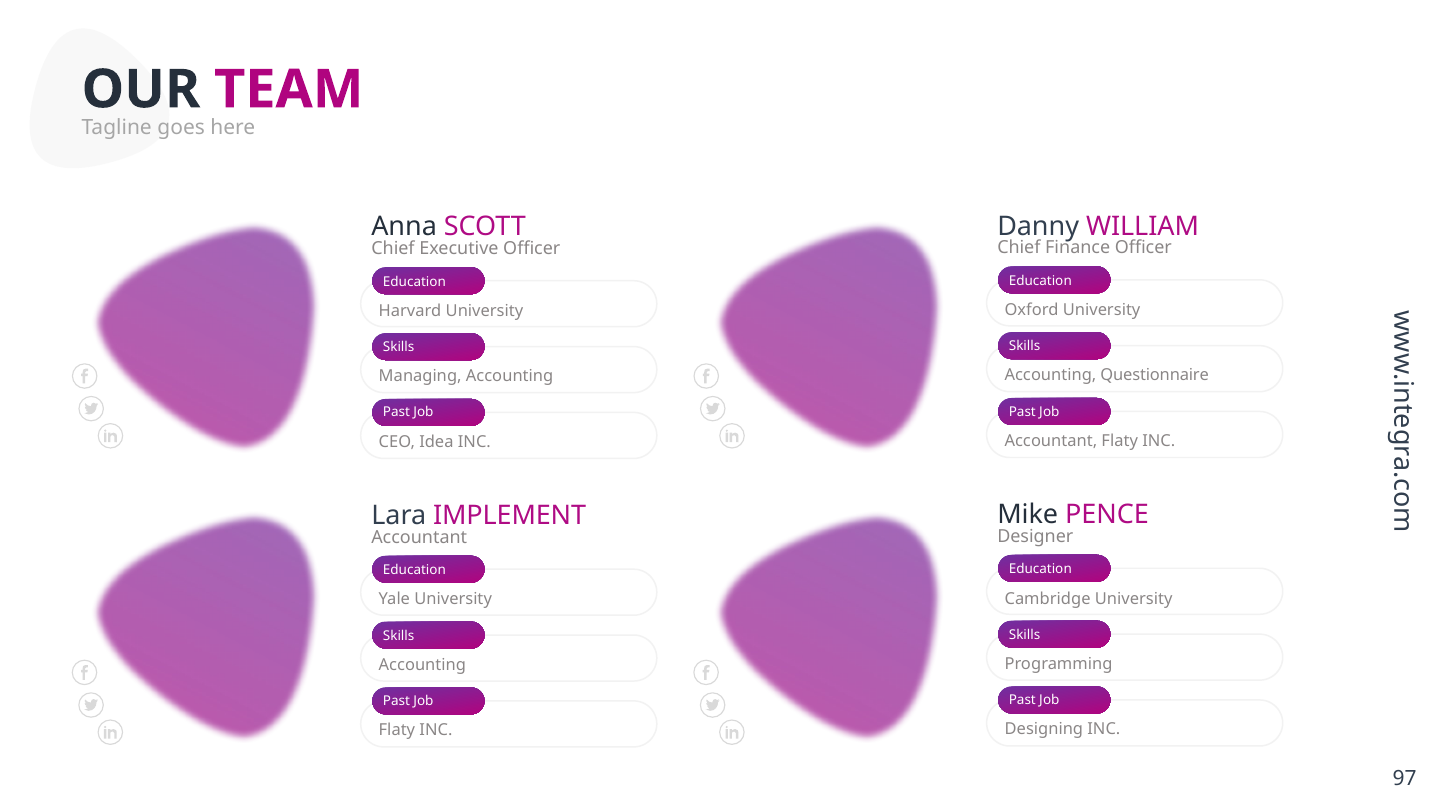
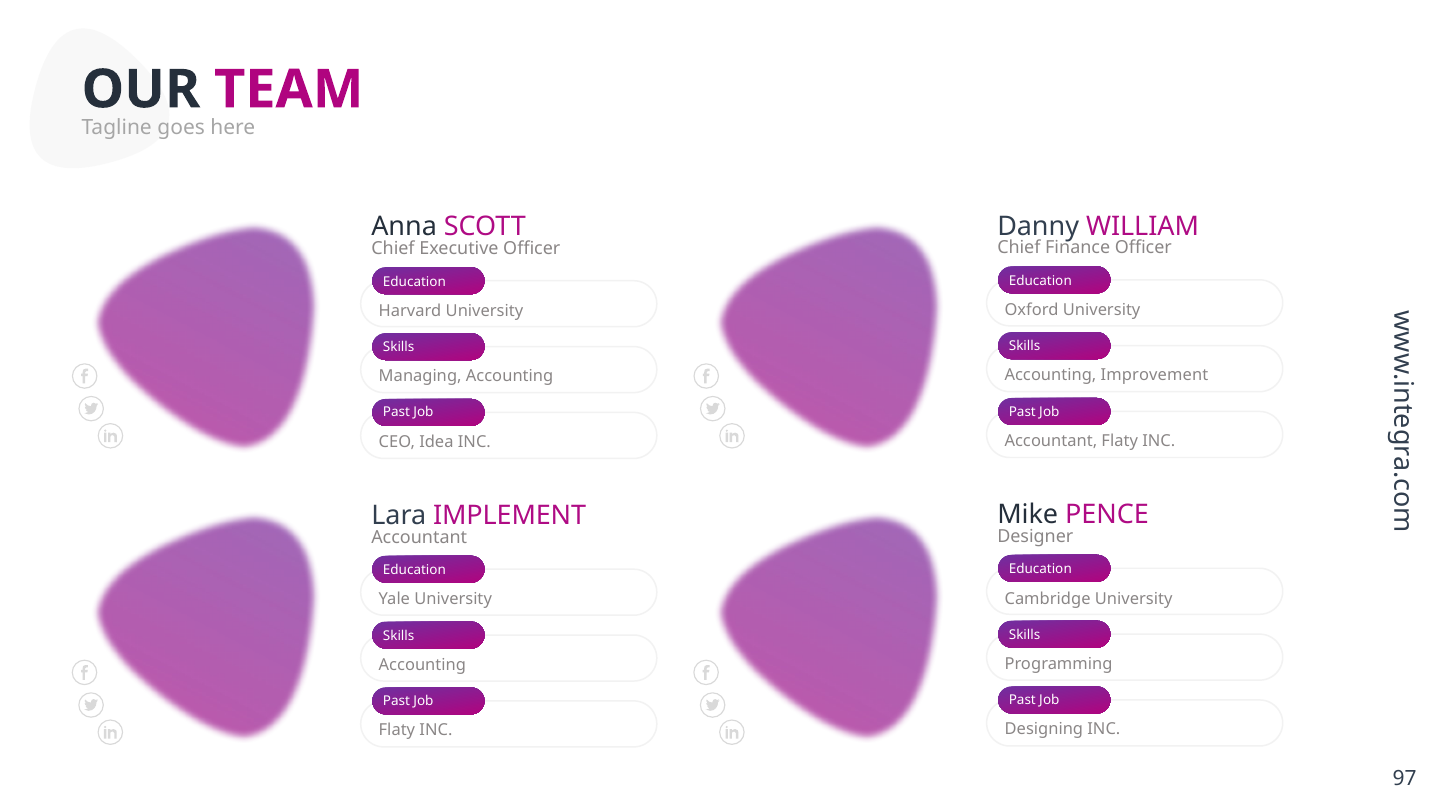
Questionnaire: Questionnaire -> Improvement
